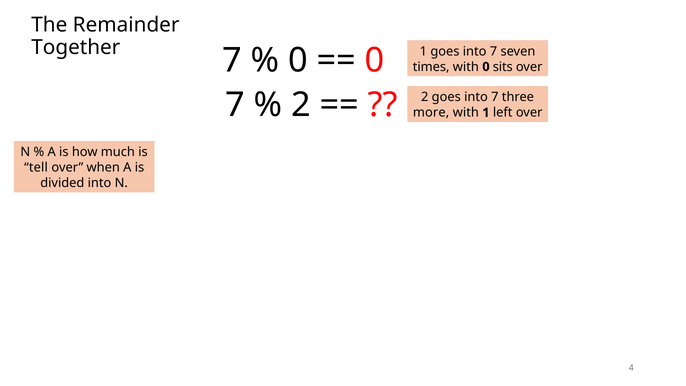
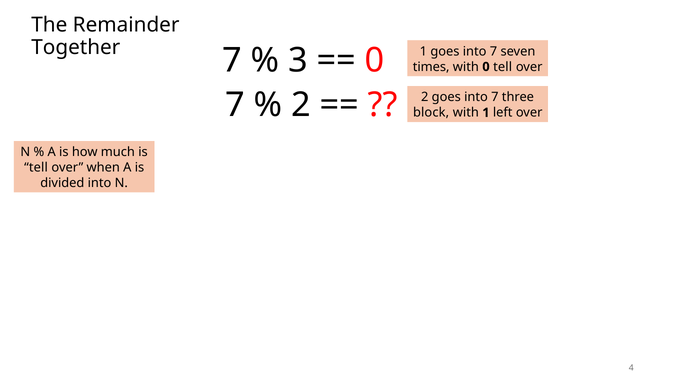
0 at (298, 61): 0 -> 3
0 sits: sits -> tell
more: more -> block
